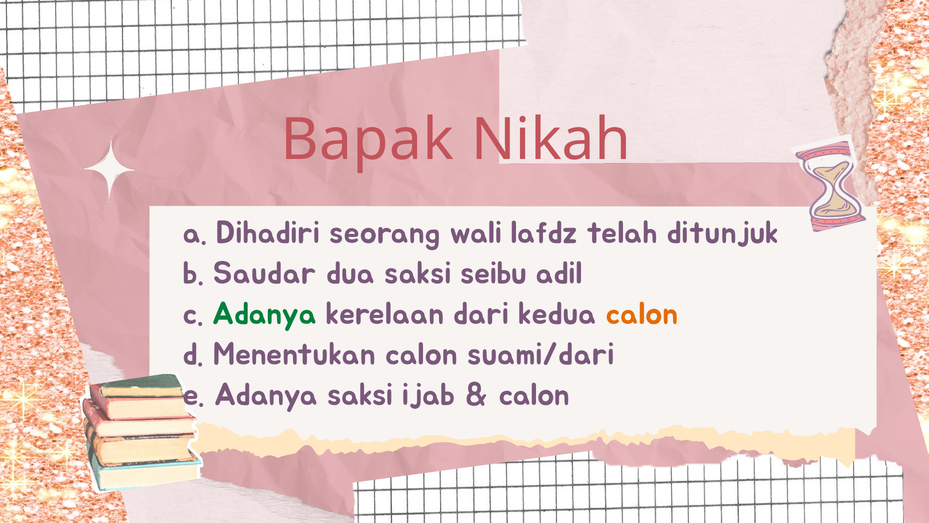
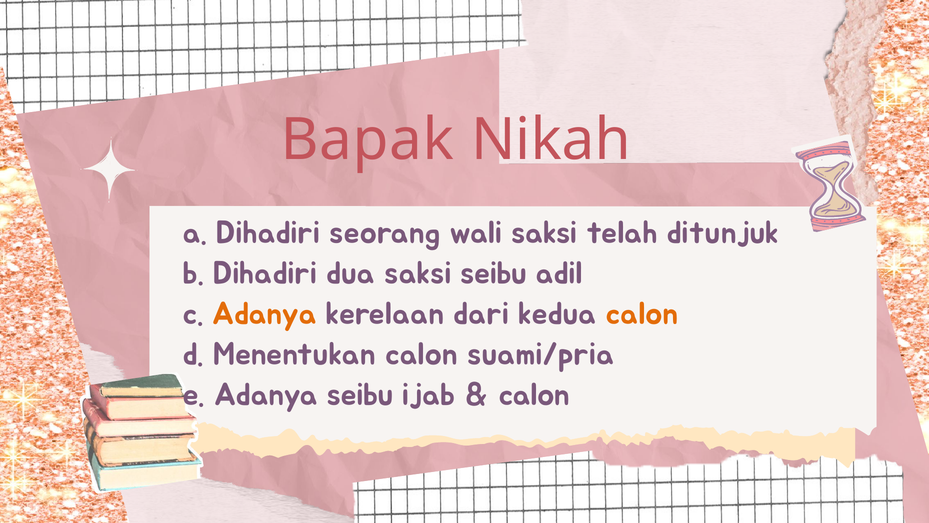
wali lafdz: lafdz -> saksi
b Saudar: Saudar -> Dihadiri
Adanya at (265, 314) colour: green -> orange
suami/dari: suami/dari -> suami/pria
Adanya saksi: saksi -> seibu
